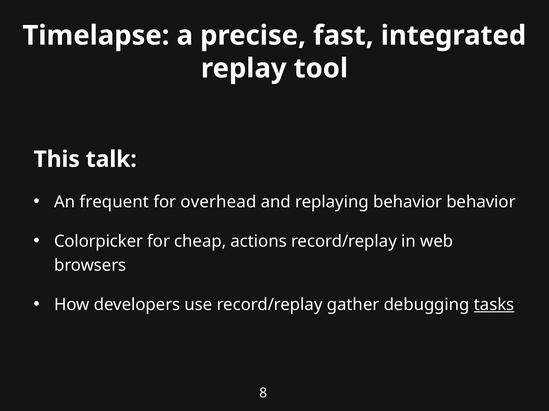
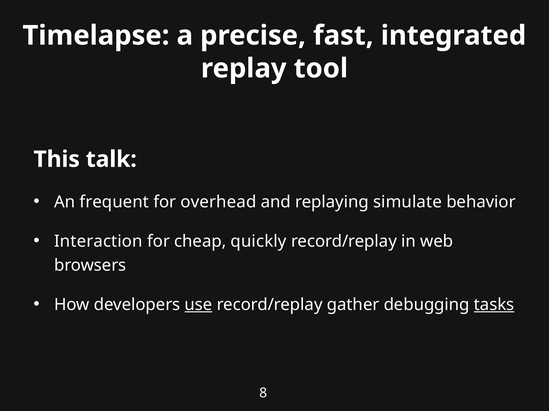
replaying behavior: behavior -> simulate
Colorpicker: Colorpicker -> Interaction
actions: actions -> quickly
use underline: none -> present
